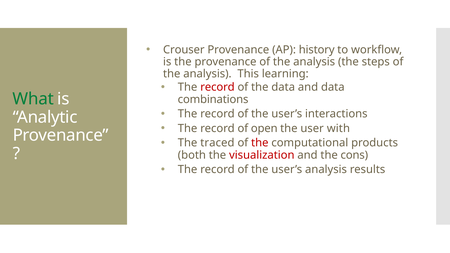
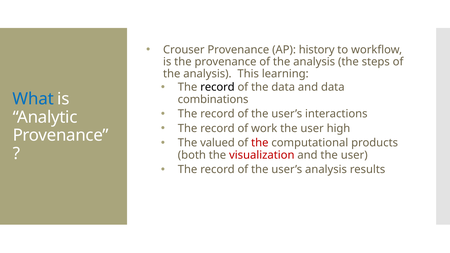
record at (217, 87) colour: red -> black
What colour: green -> blue
open: open -> work
with: with -> high
traced: traced -> valued
and the cons: cons -> user
